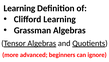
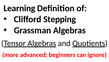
Clifford Learning: Learning -> Stepping
